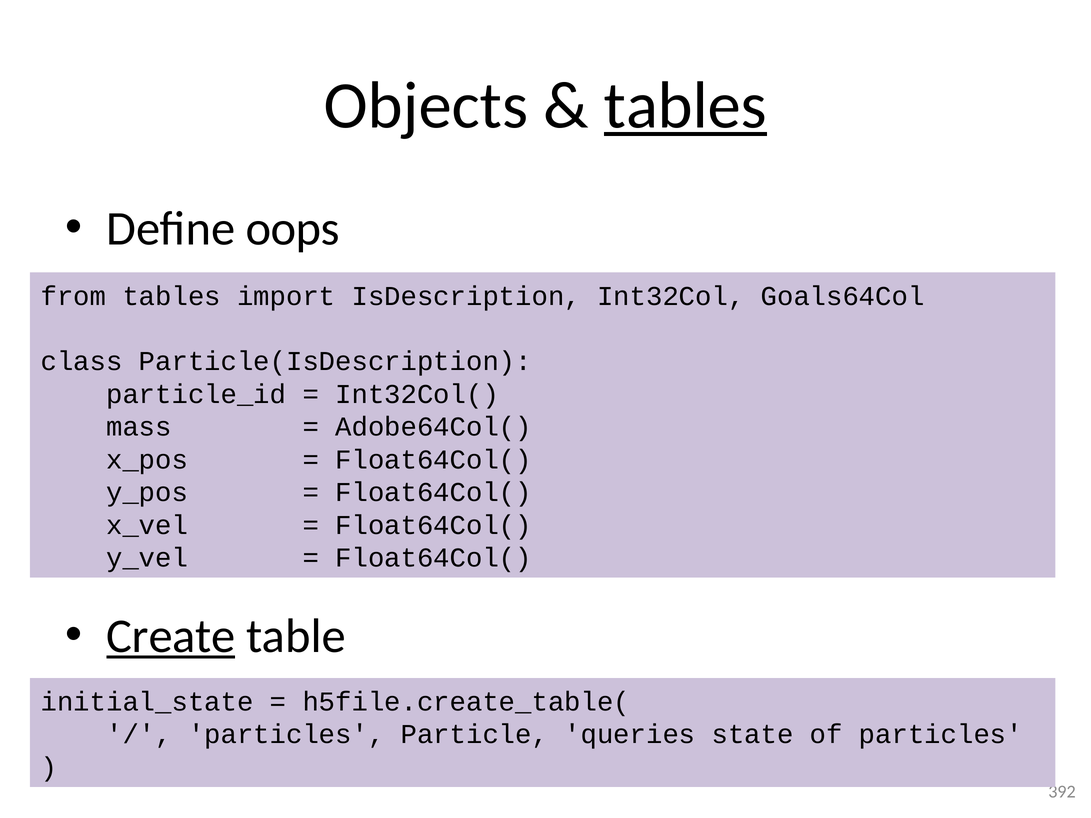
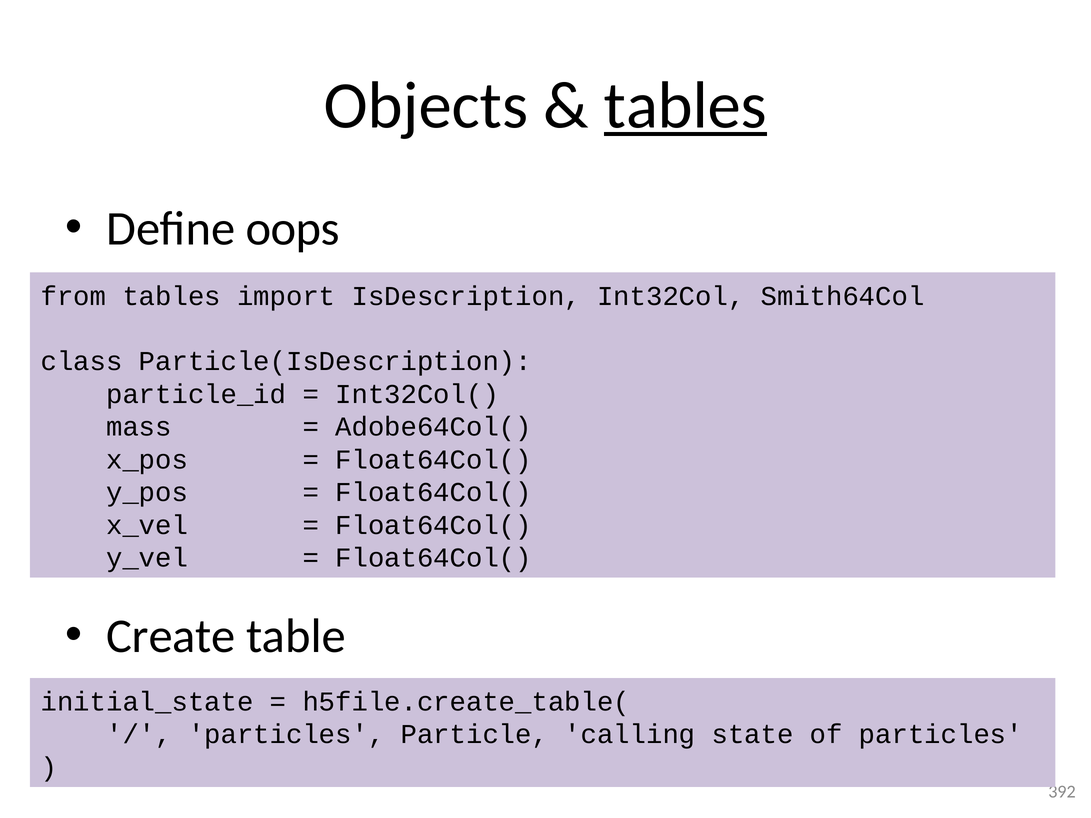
Goals64Col: Goals64Col -> Smith64Col
Create underline: present -> none
queries: queries -> calling
